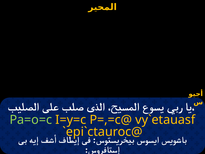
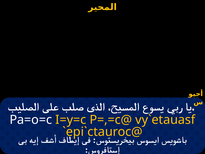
Pa=o=c colour: light green -> white
